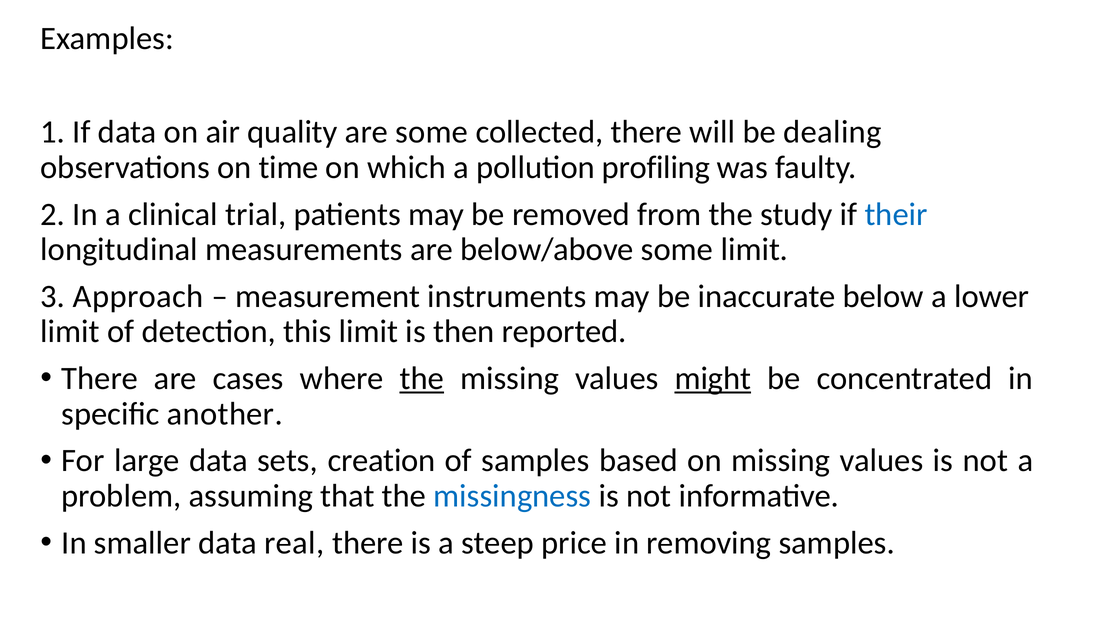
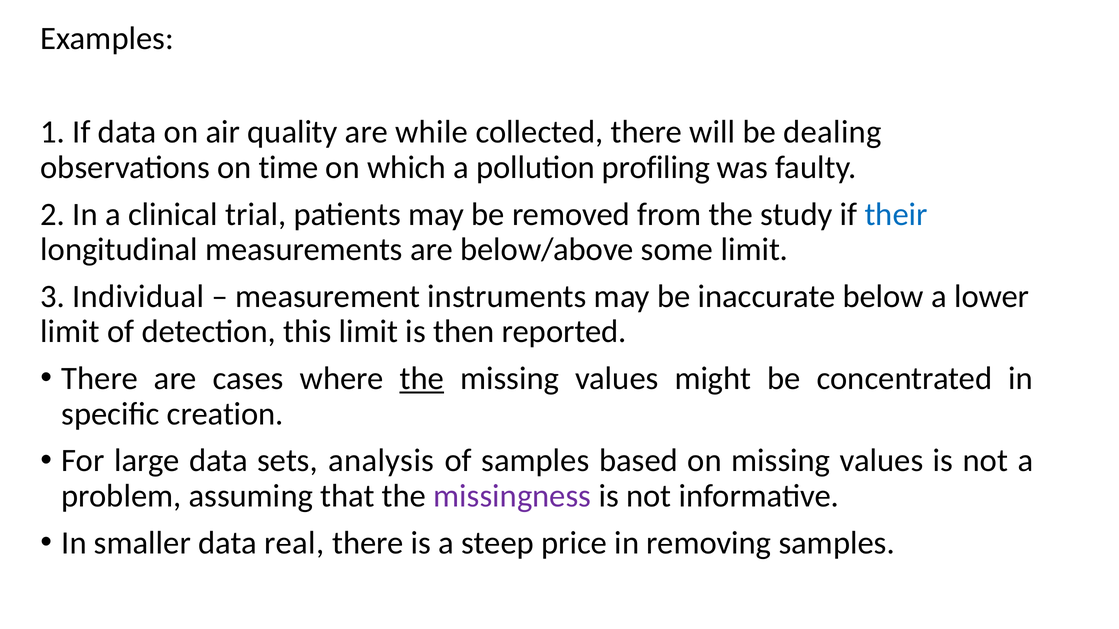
are some: some -> while
Approach: Approach -> Individual
might underline: present -> none
another: another -> creation
creation: creation -> analysis
missingness colour: blue -> purple
